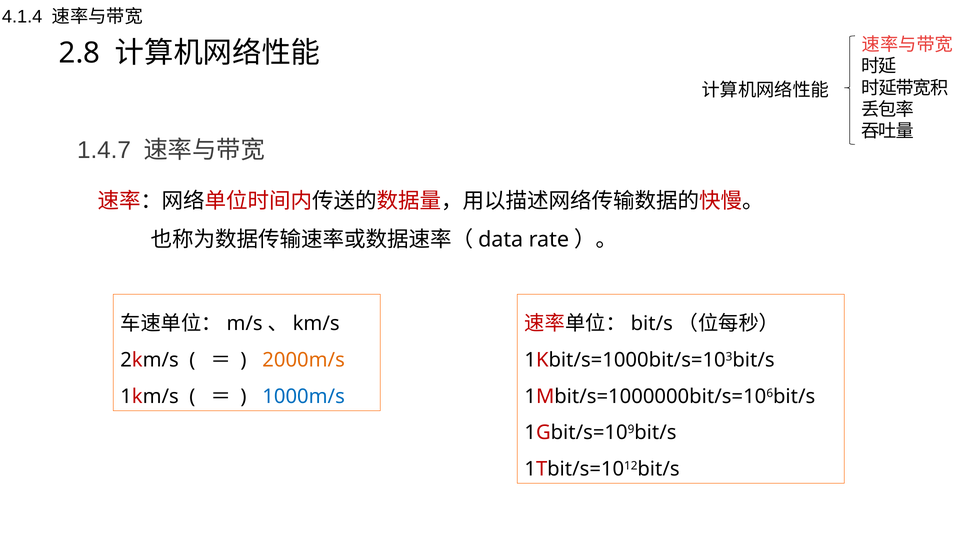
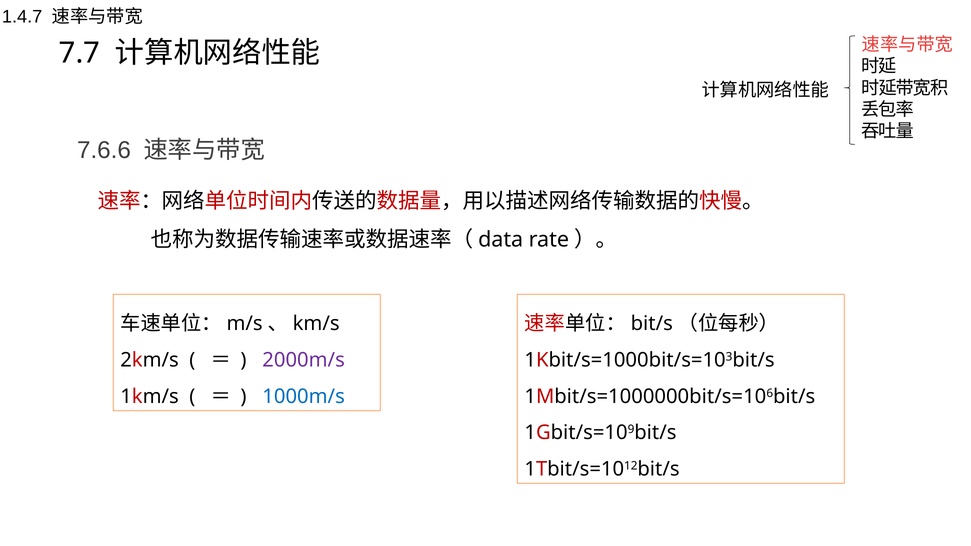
4.1.4: 4.1.4 -> 1.4.7
2.8: 2.8 -> 7.7
1.4.7: 1.4.7 -> 7.6.6
2000m/s colour: orange -> purple
